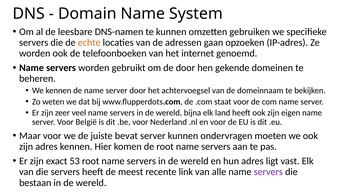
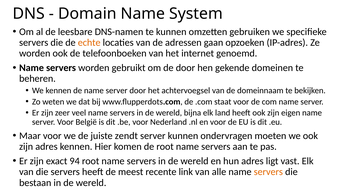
bevat: bevat -> zendt
53: 53 -> 94
servers at (268, 171) colour: purple -> orange
